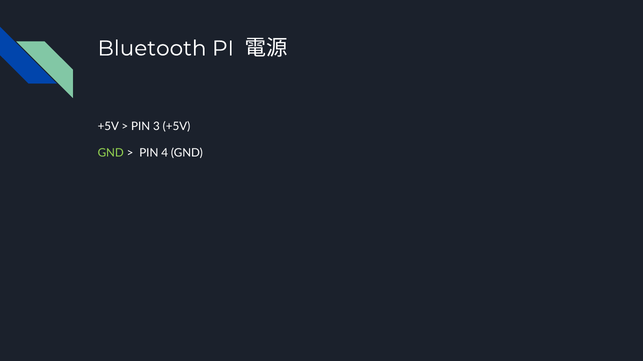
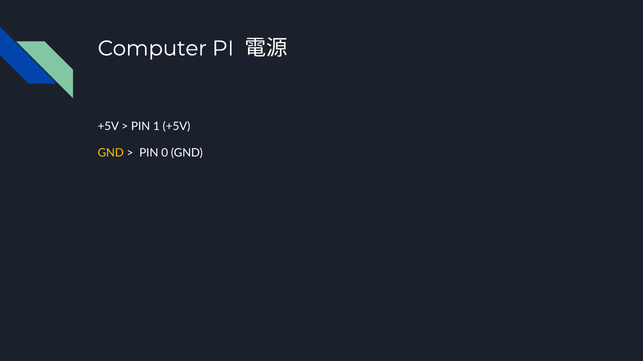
Bluetooth: Bluetooth -> Computer
3: 3 -> 1
GND at (111, 153) colour: light green -> yellow
4: 4 -> 0
